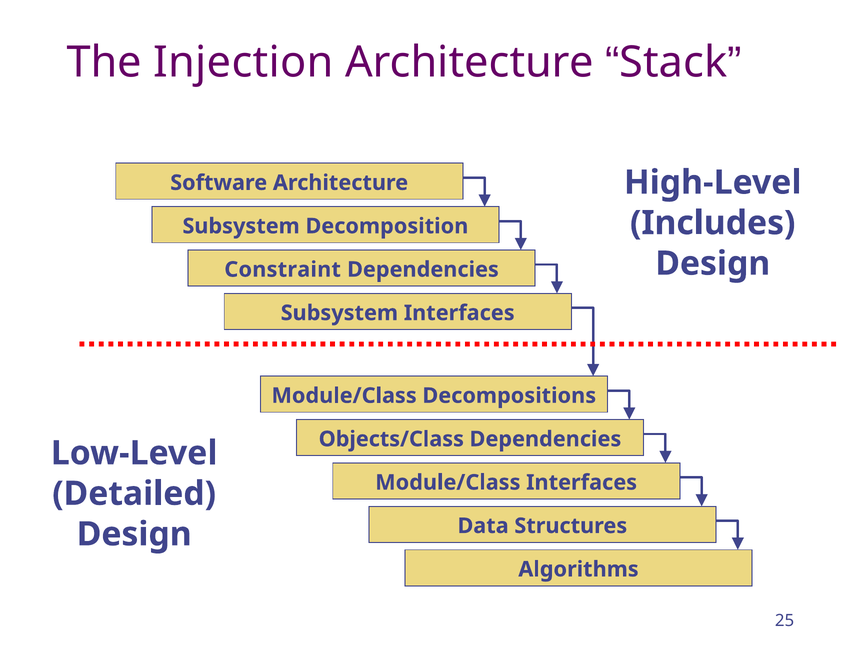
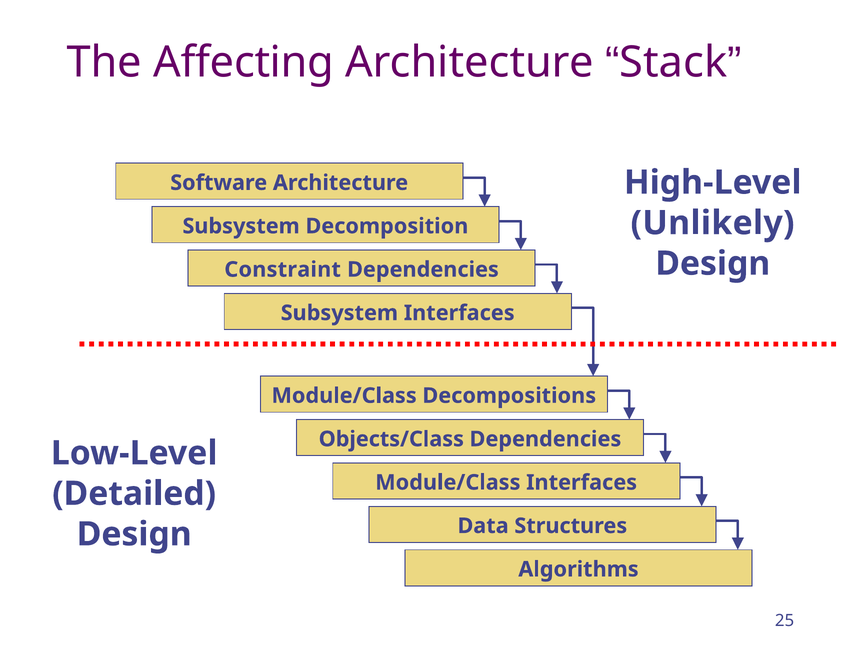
Injection: Injection -> Affecting
Includes: Includes -> Unlikely
